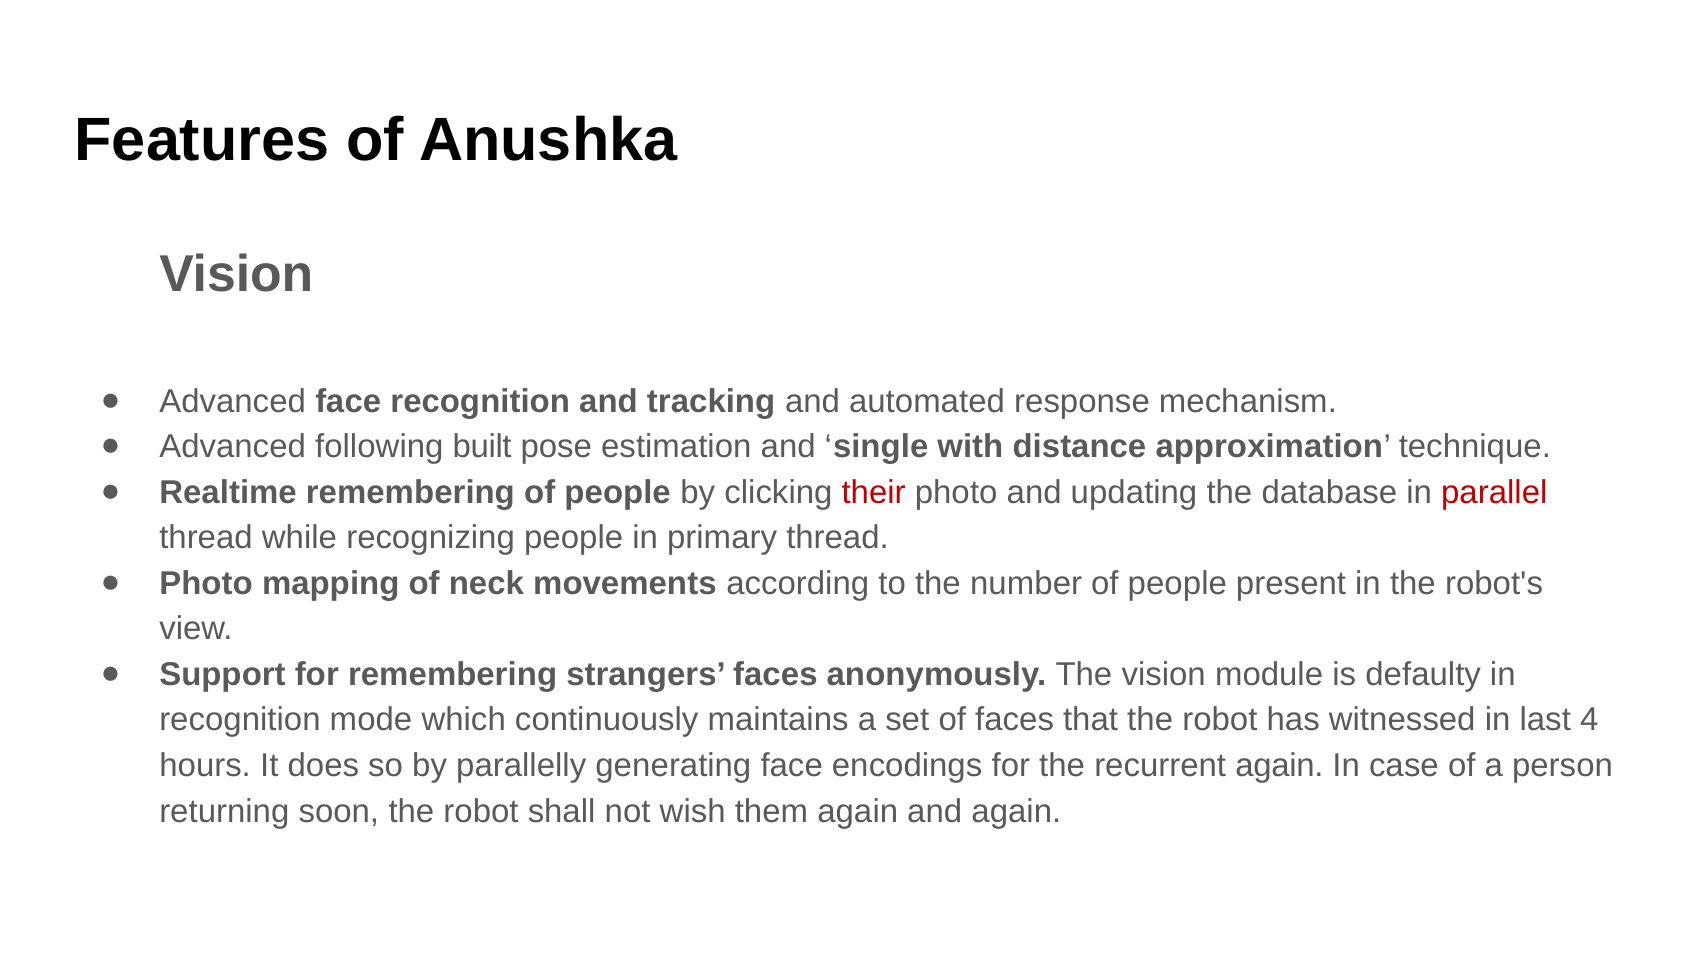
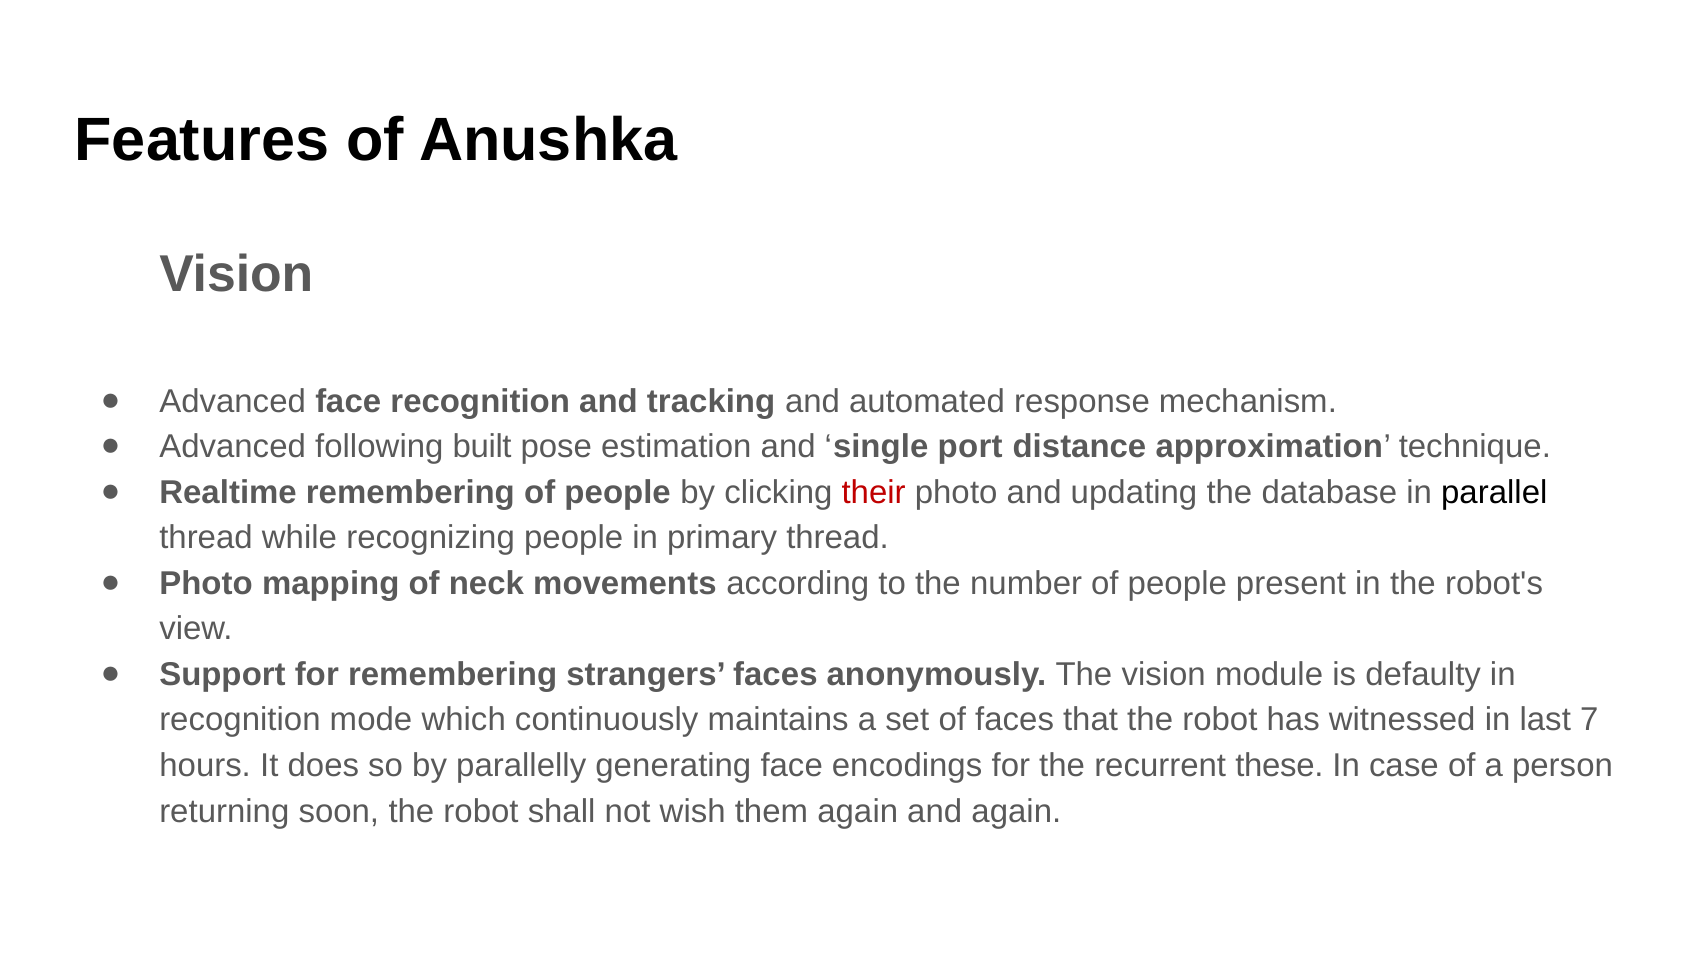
with: with -> port
parallel colour: red -> black
4: 4 -> 7
recurrent again: again -> these
